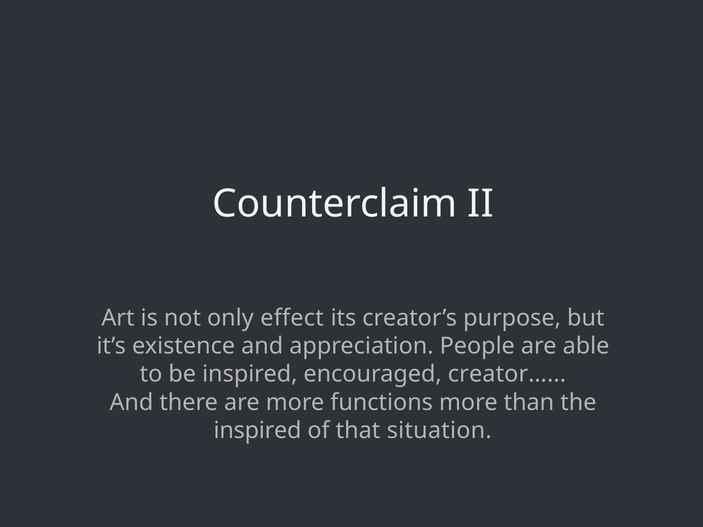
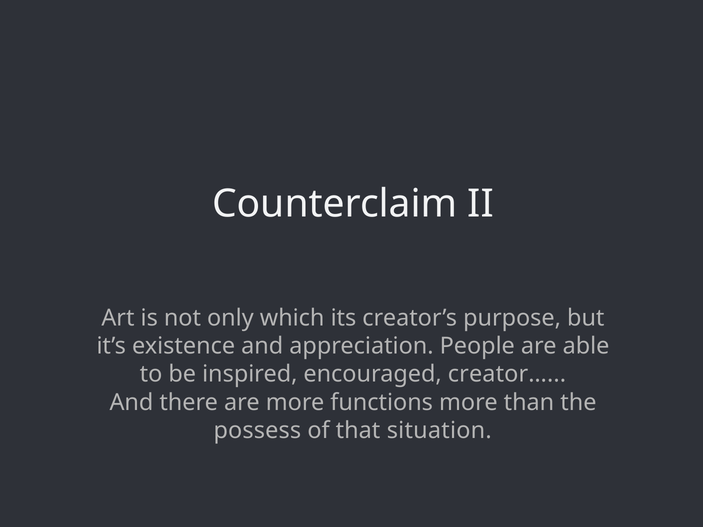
effect: effect -> which
inspired at (258, 431): inspired -> possess
